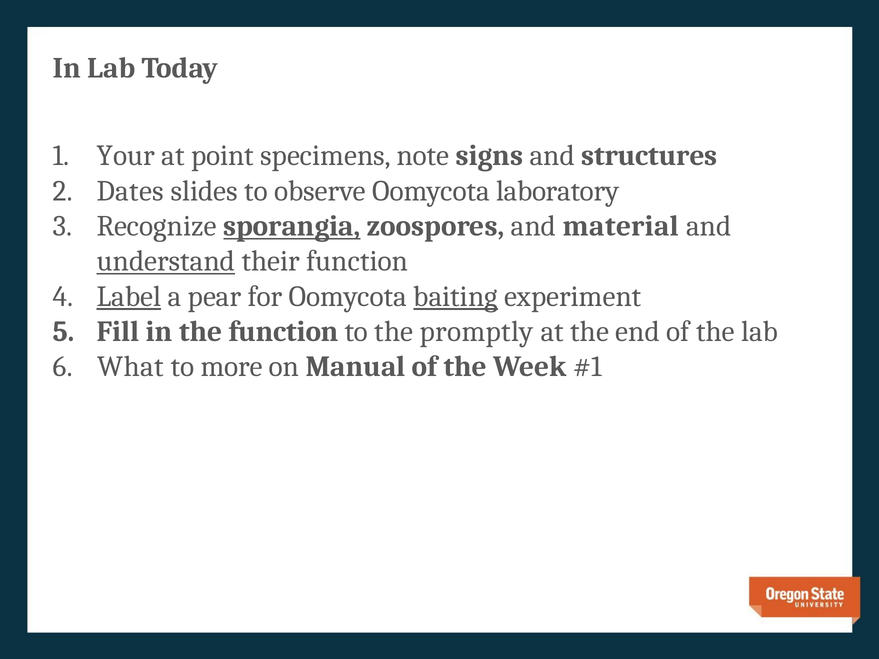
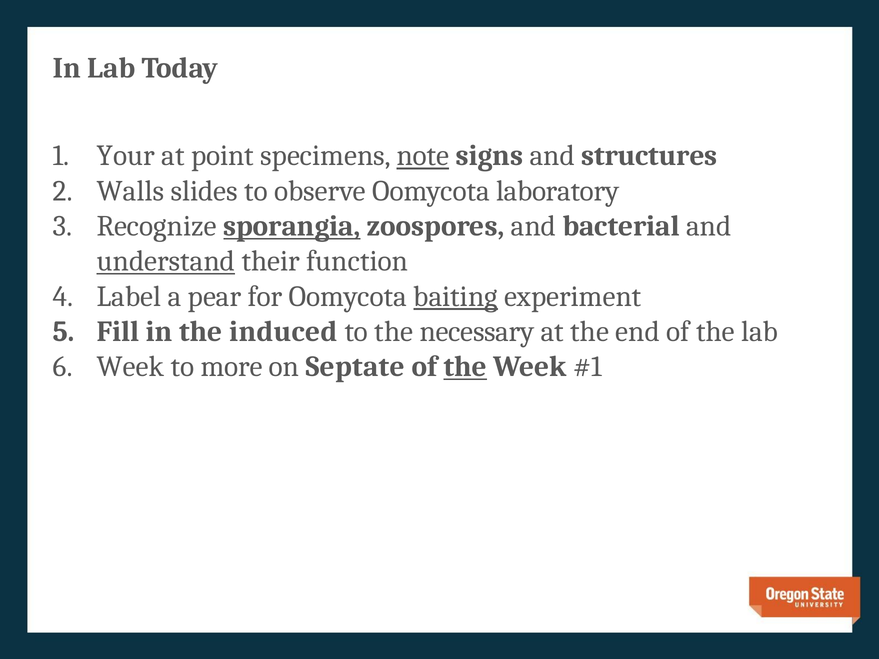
note underline: none -> present
Dates: Dates -> Walls
material: material -> bacterial
Label underline: present -> none
the function: function -> induced
promptly: promptly -> necessary
What at (130, 367): What -> Week
Manual: Manual -> Septate
the at (465, 367) underline: none -> present
